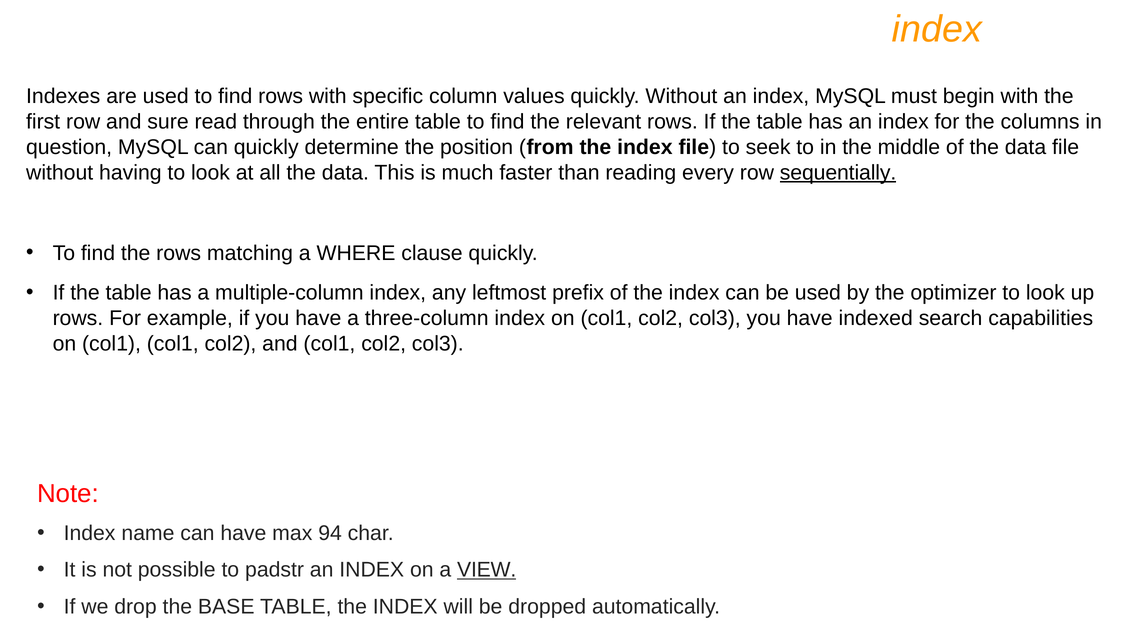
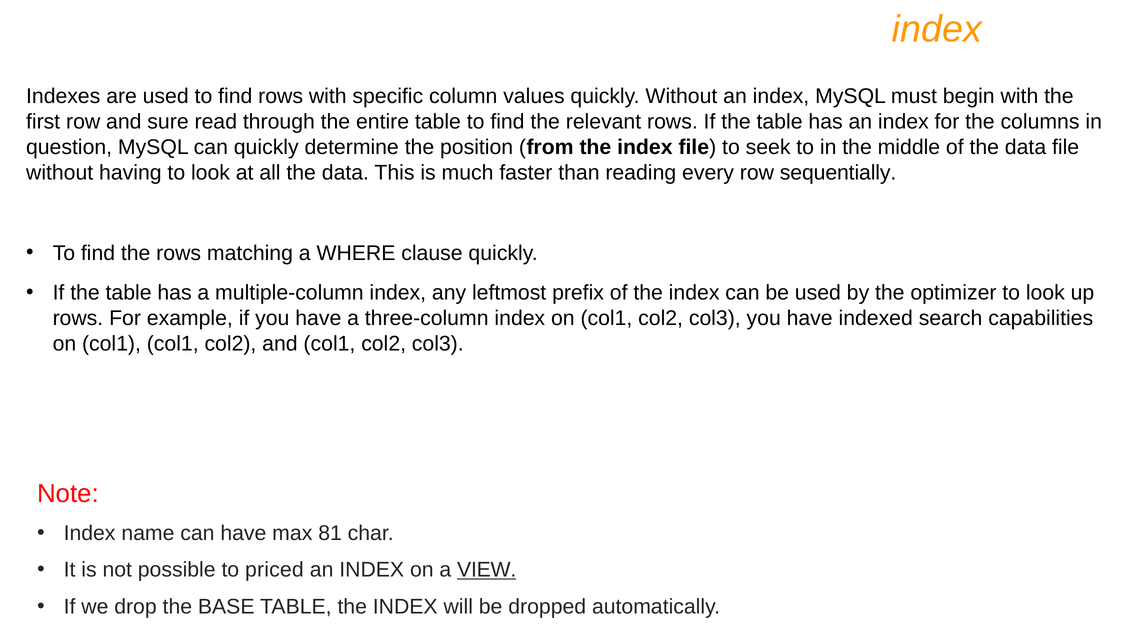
sequentially underline: present -> none
94: 94 -> 81
padstr: padstr -> priced
